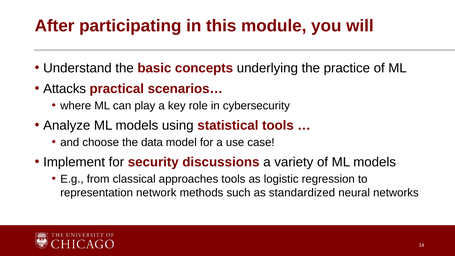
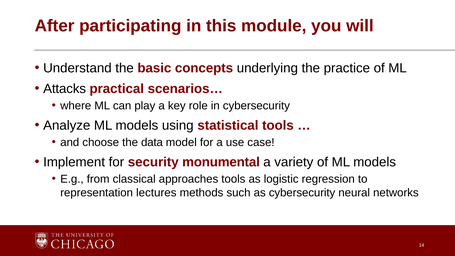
discussions: discussions -> monumental
network: network -> lectures
as standardized: standardized -> cybersecurity
